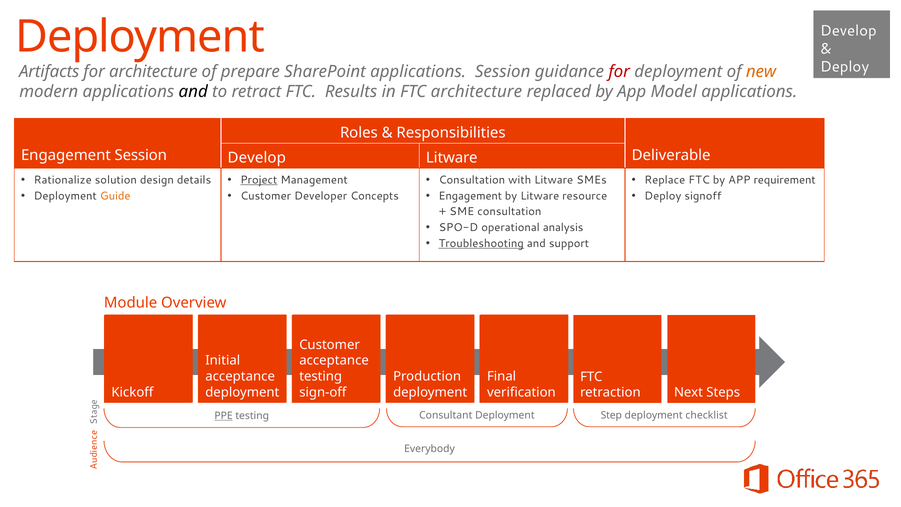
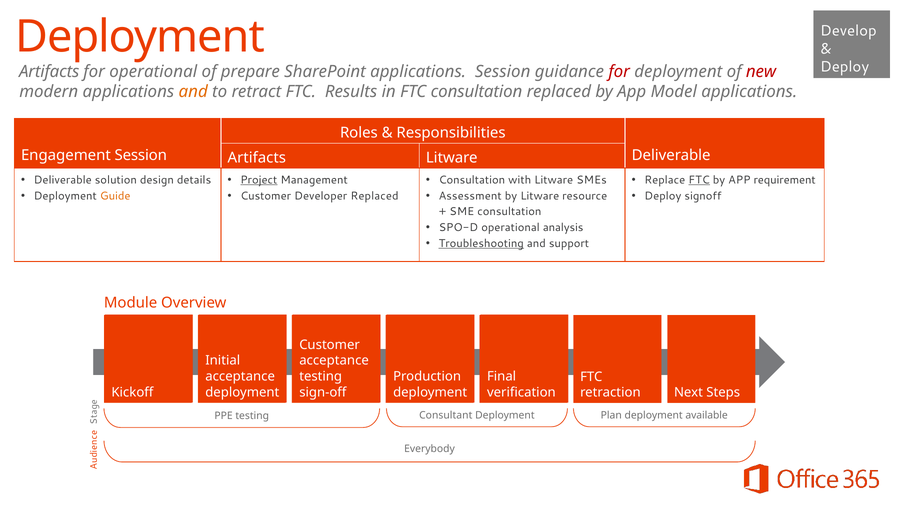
for architecture: architecture -> operational
new colour: orange -> red
and at (193, 92) colour: black -> orange
FTC architecture: architecture -> consultation
Develop at (257, 158): Develop -> Artifacts
Rationalize at (63, 180): Rationalize -> Deliverable
FTC at (699, 180) underline: none -> present
Developer Concepts: Concepts -> Replaced
Engagement at (470, 196): Engagement -> Assessment
Step: Step -> Plan
checklist: checklist -> available
PPE underline: present -> none
